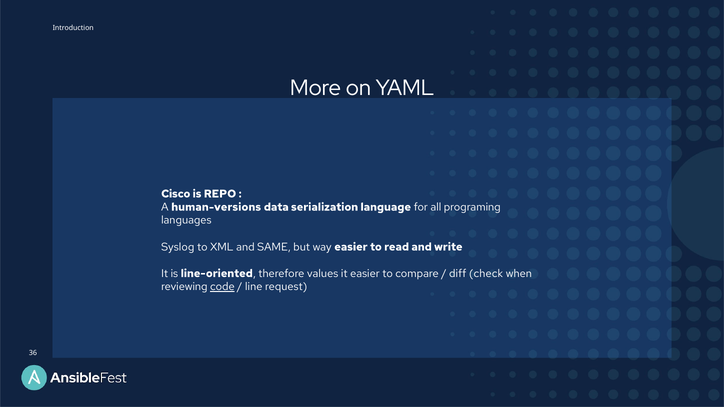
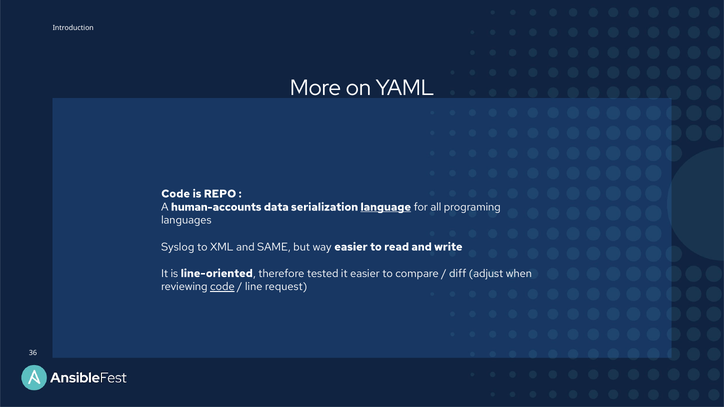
Cisco at (176, 194): Cisco -> Code
human-versions: human-versions -> human-accounts
language underline: none -> present
values: values -> tested
check: check -> adjust
